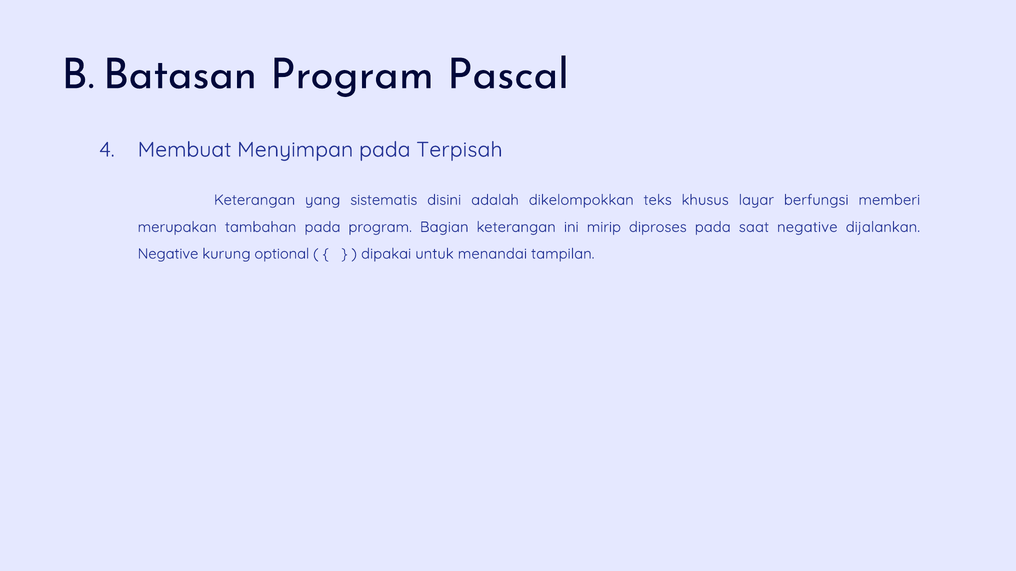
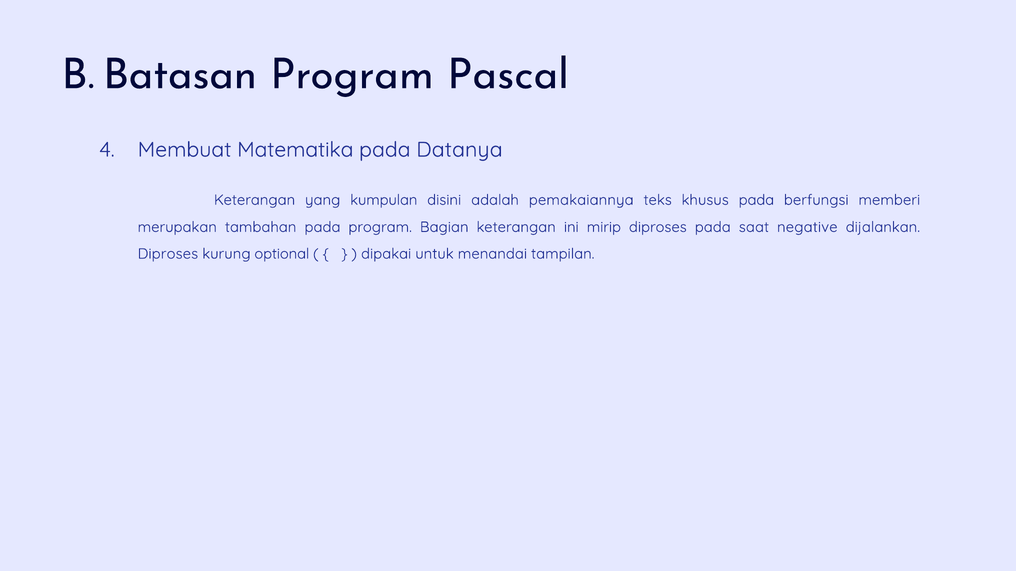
Menyimpan: Menyimpan -> Matematika
Terpisah: Terpisah -> Datanya
sistematis: sistematis -> kumpulan
dikelompokkan: dikelompokkan -> pemakaiannya
khusus layar: layar -> pada
Negative at (168, 254): Negative -> Diproses
